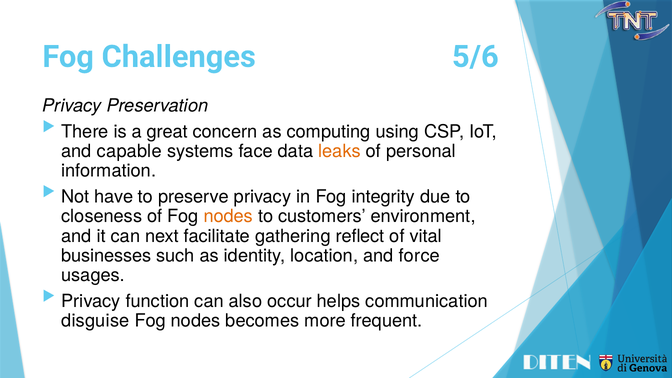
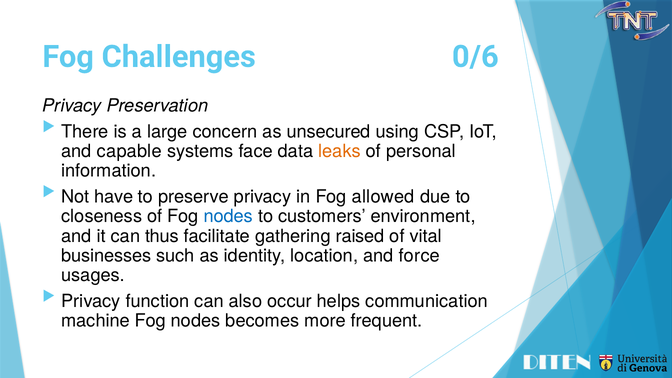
5/6: 5/6 -> 0/6
great: great -> large
computing: computing -> unsecured
integrity: integrity -> allowed
nodes at (228, 216) colour: orange -> blue
next: next -> thus
reflect: reflect -> raised
disguise: disguise -> machine
